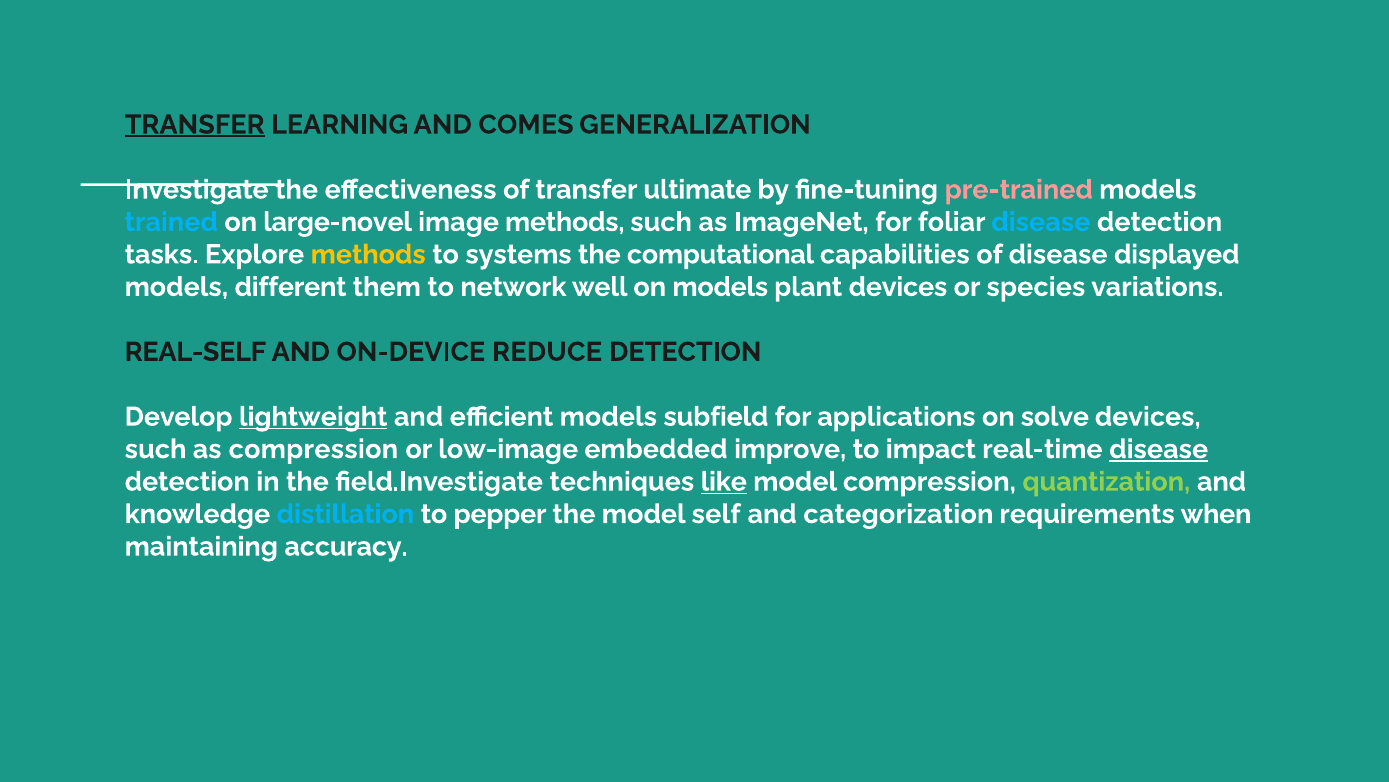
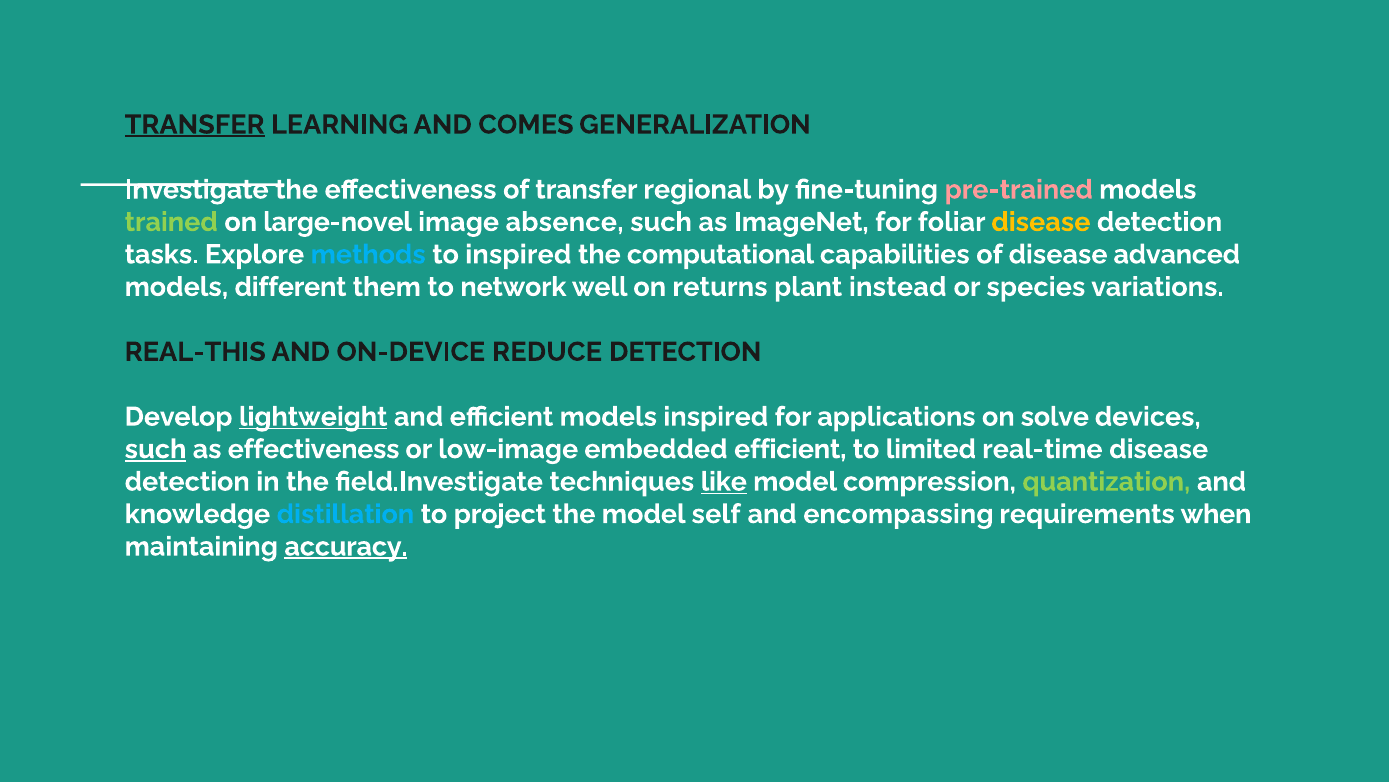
ultimate: ultimate -> regional
trained colour: light blue -> light green
image methods: methods -> absence
disease at (1041, 222) colour: light blue -> yellow
methods at (368, 254) colour: yellow -> light blue
to systems: systems -> inspired
displayed: displayed -> advanced
on models: models -> returns
plant devices: devices -> instead
REAL-SELF: REAL-SELF -> REAL-THIS
models subfield: subfield -> inspired
such at (156, 449) underline: none -> present
as compression: compression -> effectiveness
embedded improve: improve -> efficient
impact: impact -> limited
disease at (1159, 449) underline: present -> none
pepper: pepper -> project
categorization: categorization -> encompassing
accuracy underline: none -> present
